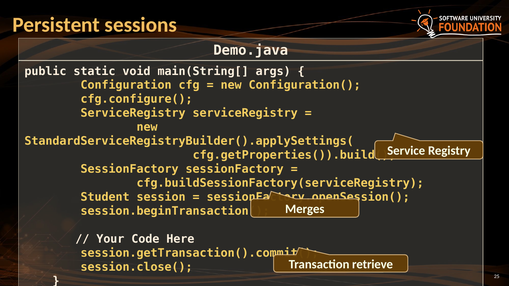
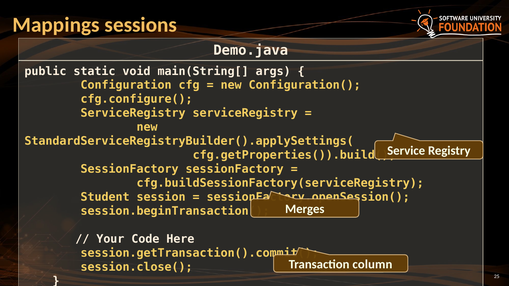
Persistent: Persistent -> Mappings
retrieve: retrieve -> column
